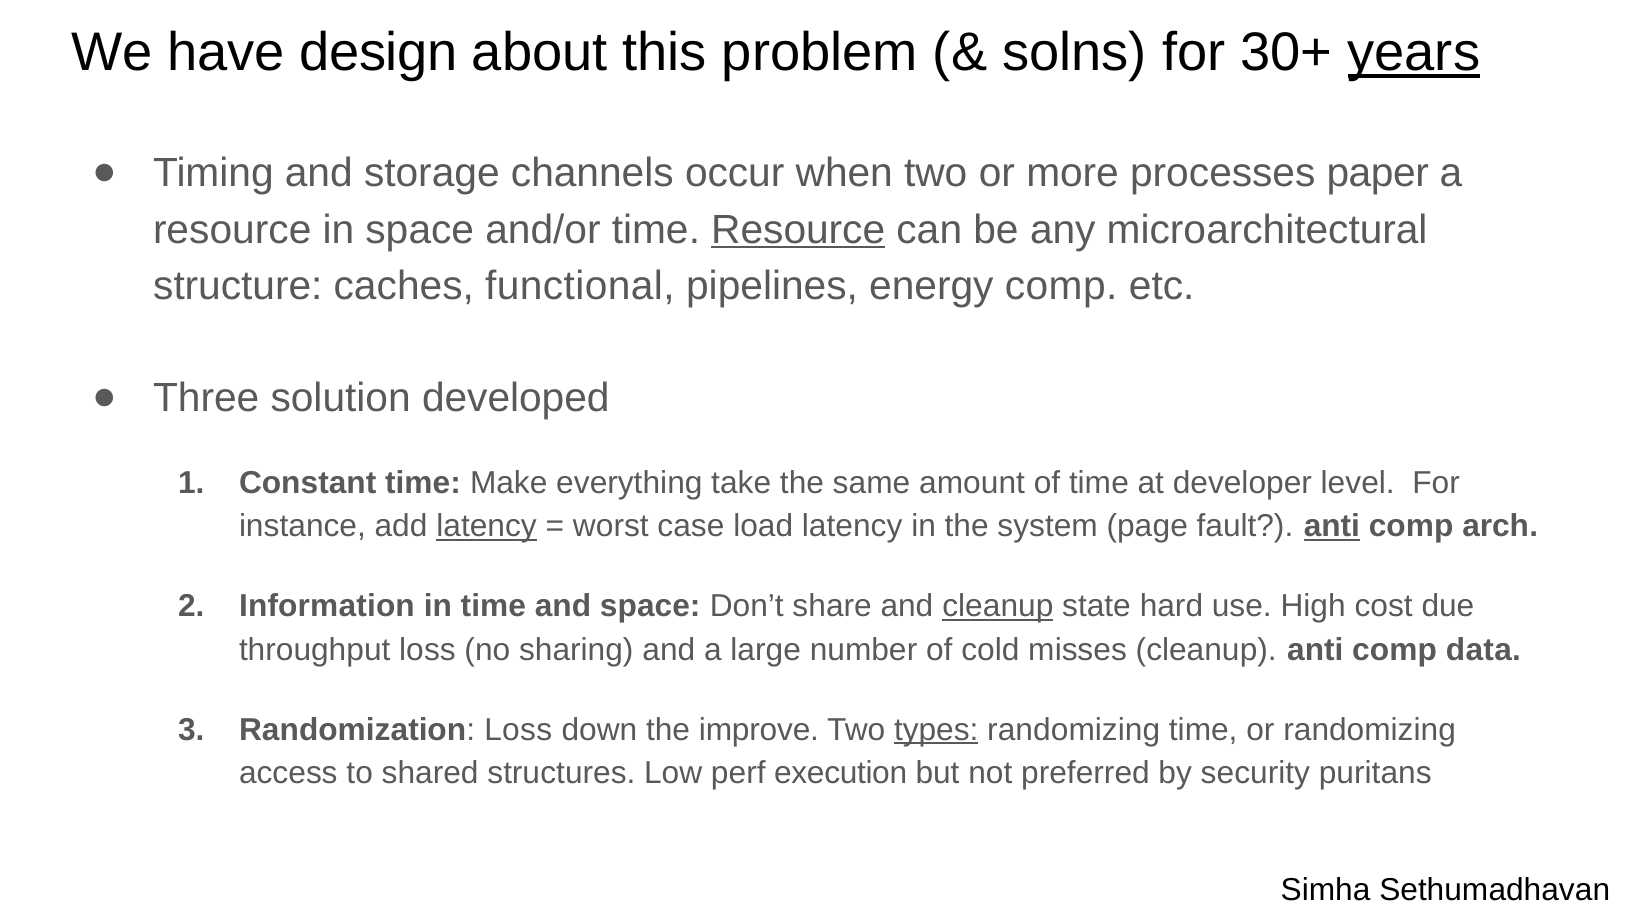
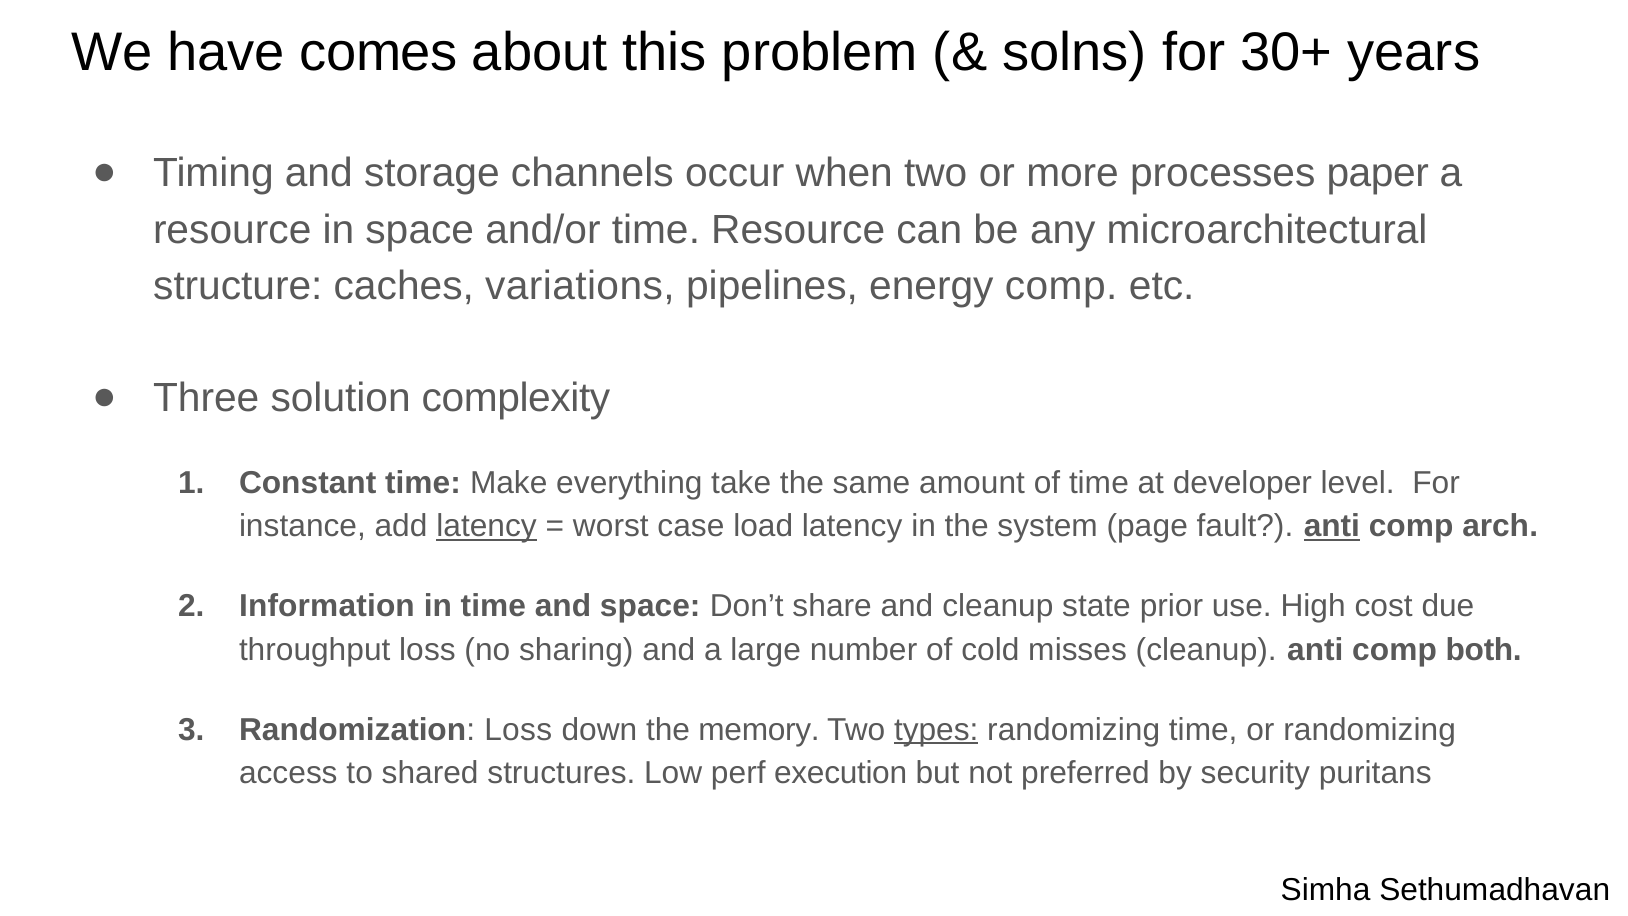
design: design -> comes
years underline: present -> none
Resource at (798, 230) underline: present -> none
functional: functional -> variations
developed: developed -> complexity
cleanup at (998, 606) underline: present -> none
hard: hard -> prior
data: data -> both
improve: improve -> memory
